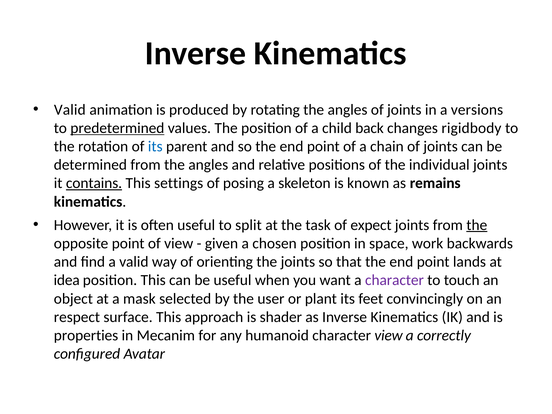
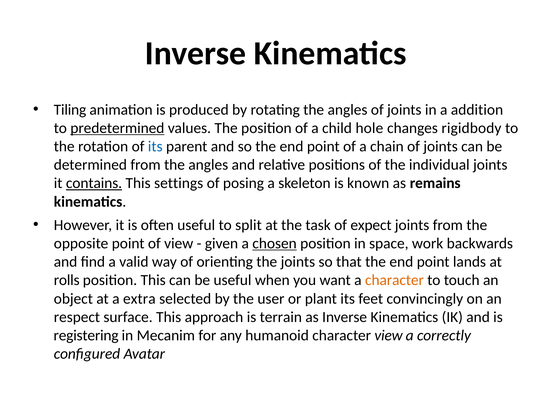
Valid at (70, 110): Valid -> Tiling
versions: versions -> addition
back: back -> hole
the at (477, 225) underline: present -> none
chosen underline: none -> present
idea: idea -> rolls
character at (394, 280) colour: purple -> orange
mask: mask -> extra
shader: shader -> terrain
properties: properties -> registering
